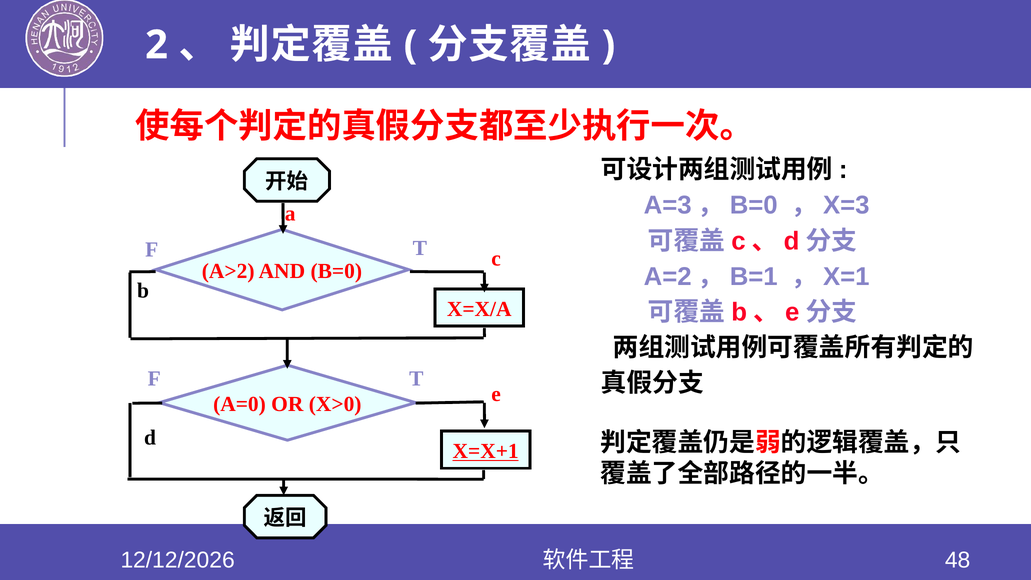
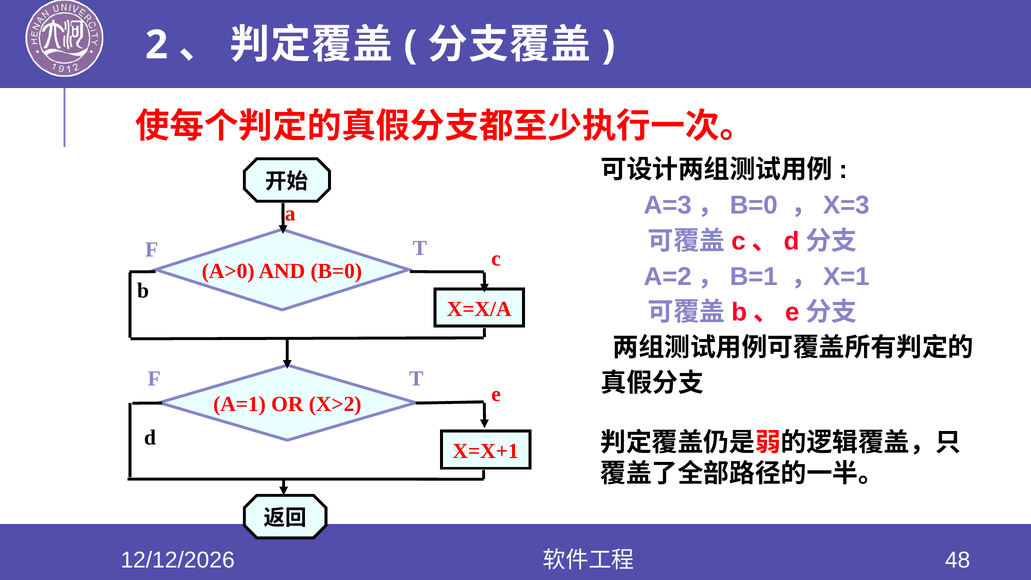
A>2: A>2 -> A>0
A=0: A=0 -> A=1
X>0: X>0 -> X>2
X=X+1 underline: present -> none
